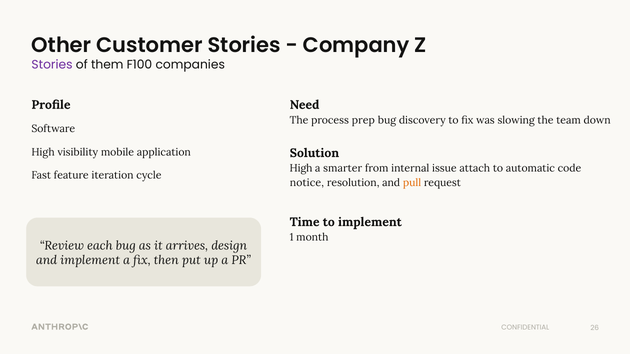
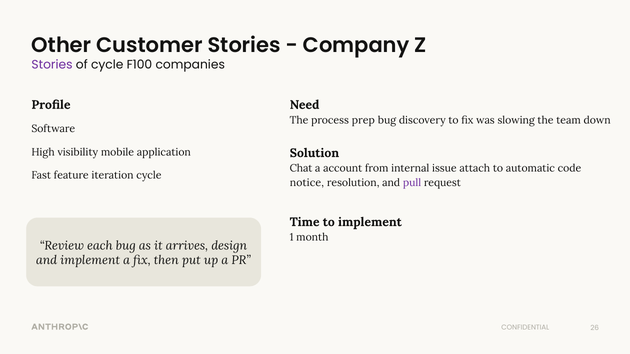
of them: them -> cycle
High at (301, 169): High -> Chat
smarter: smarter -> account
pull colour: orange -> purple
